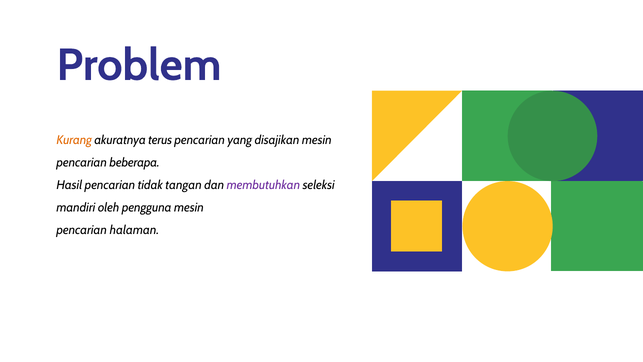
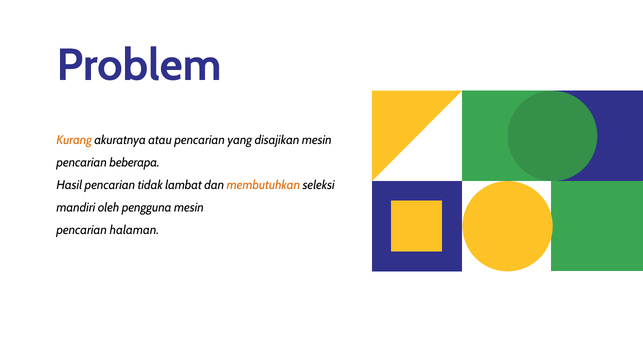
terus: terus -> atau
tangan: tangan -> lambat
membutuhkan colour: purple -> orange
